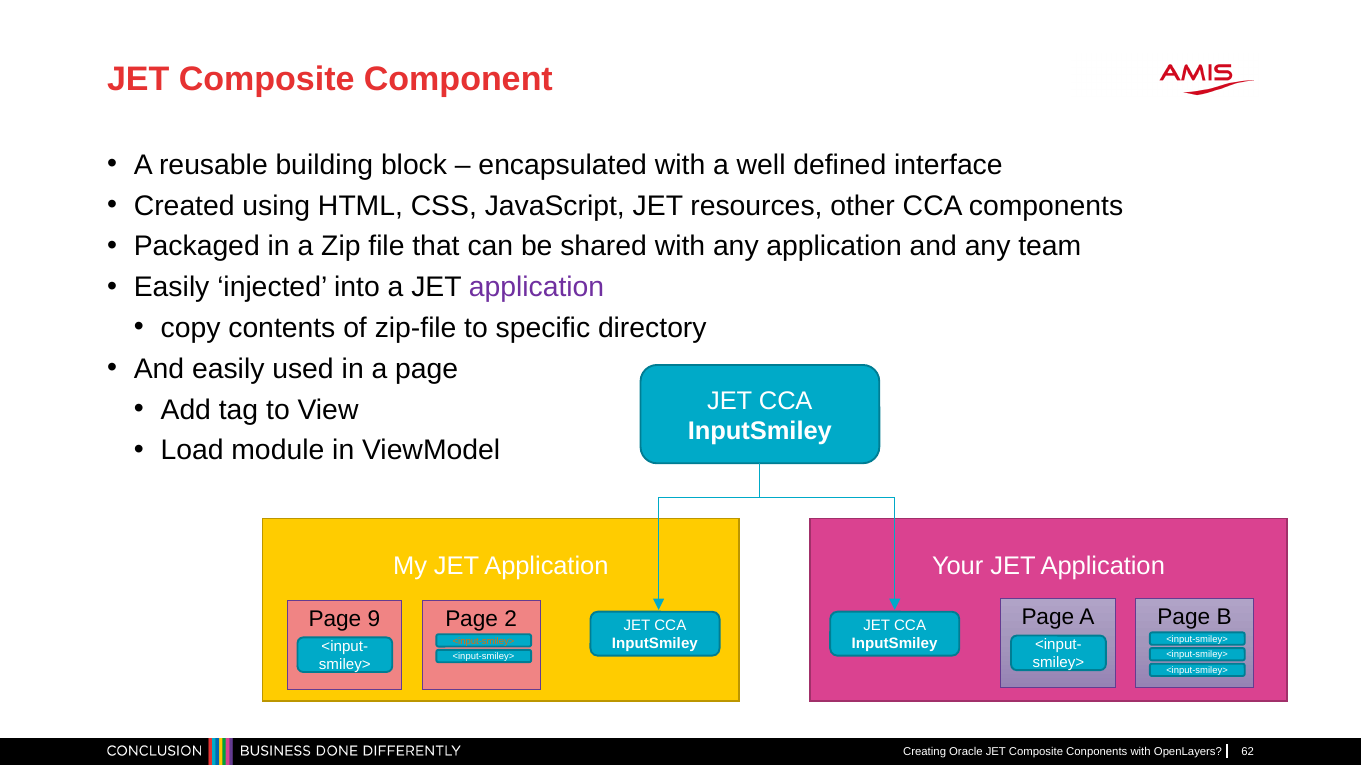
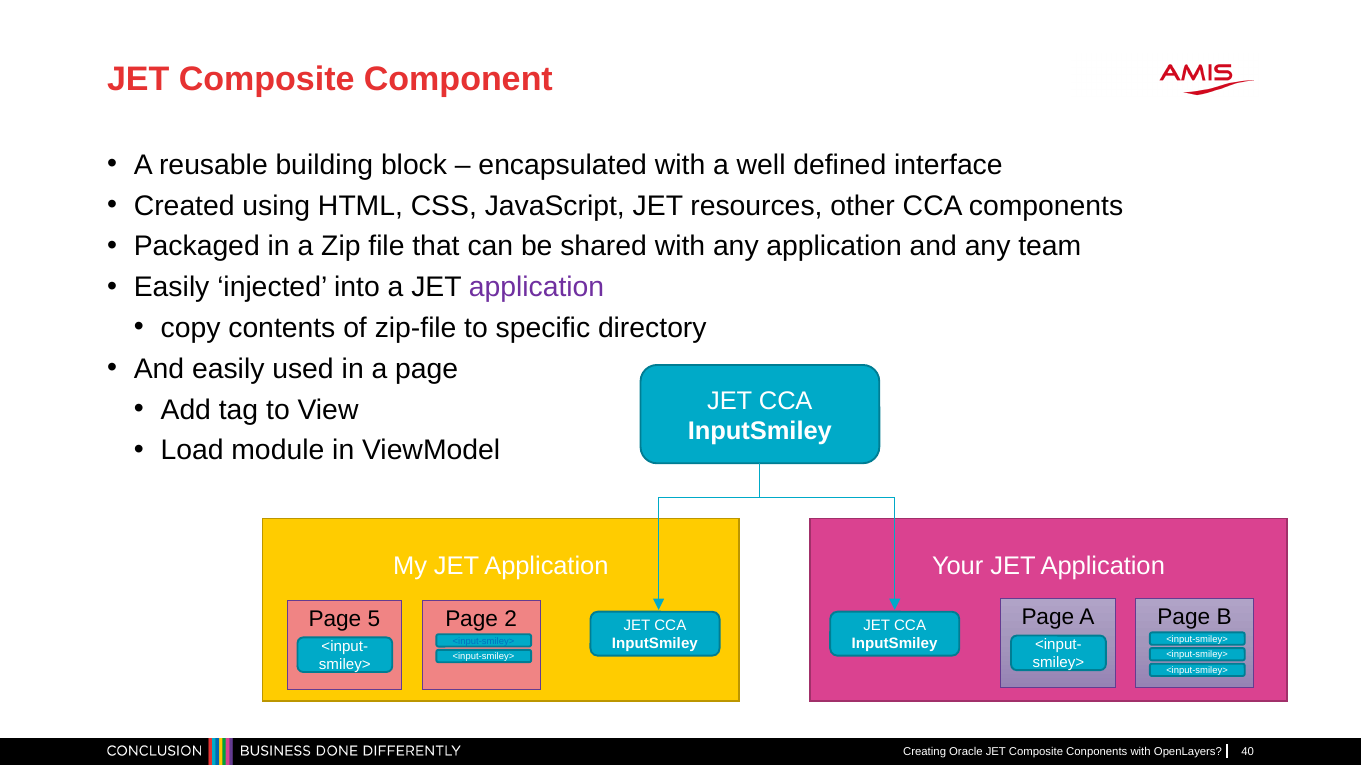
9: 9 -> 5
<input-smiley> at (483, 642) colour: orange -> blue
62: 62 -> 40
